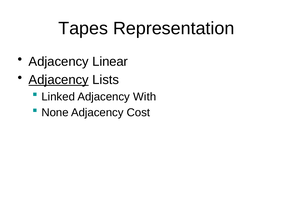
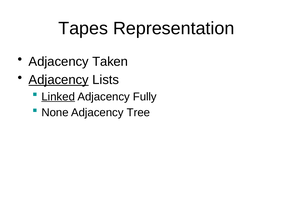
Linear: Linear -> Taken
Linked underline: none -> present
With: With -> Fully
Cost: Cost -> Tree
